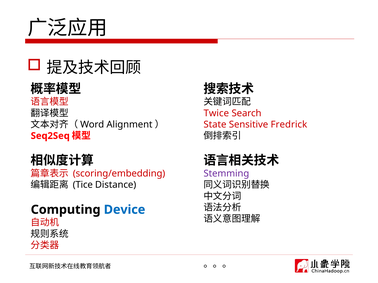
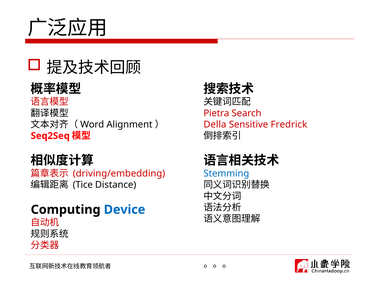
Twice: Twice -> Pietra
State: State -> Della
scoring/embedding: scoring/embedding -> driving/embedding
Stemming colour: purple -> blue
